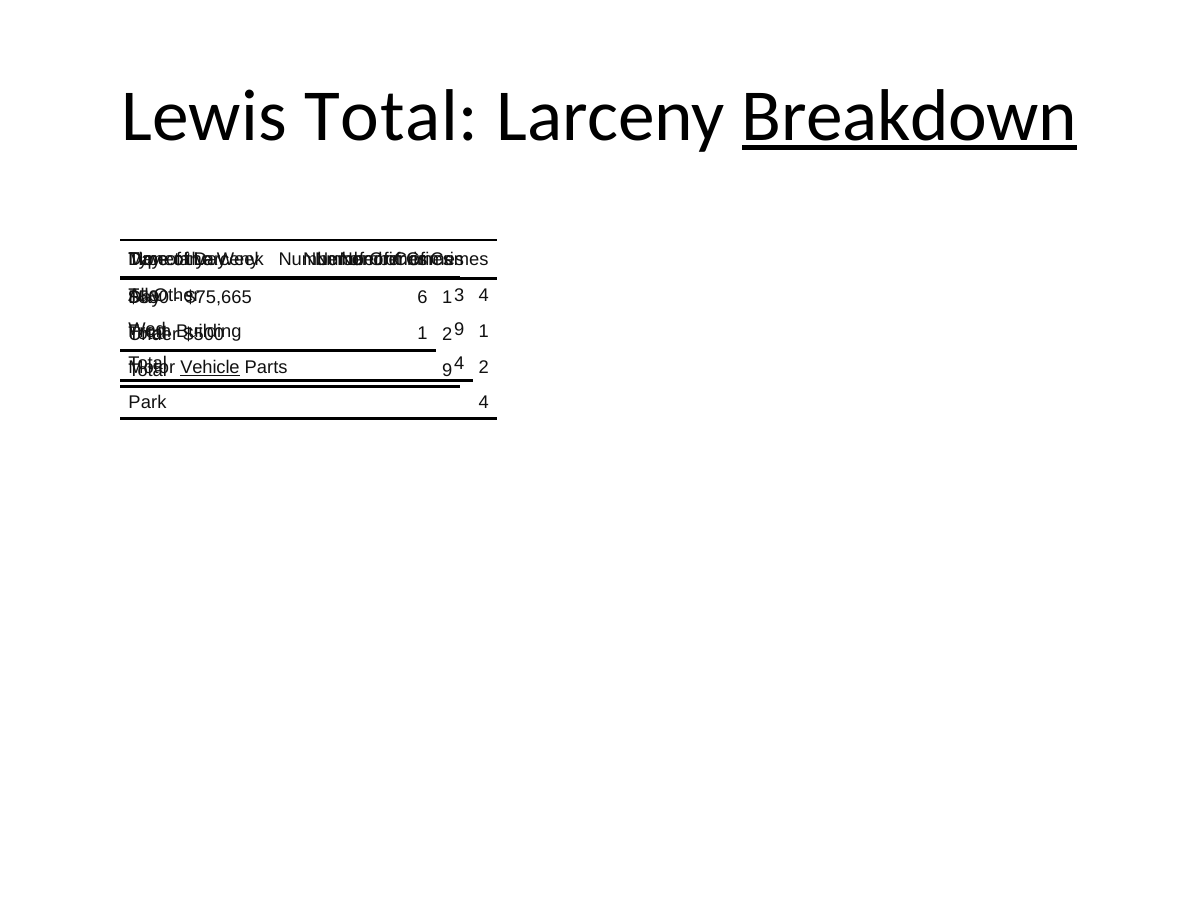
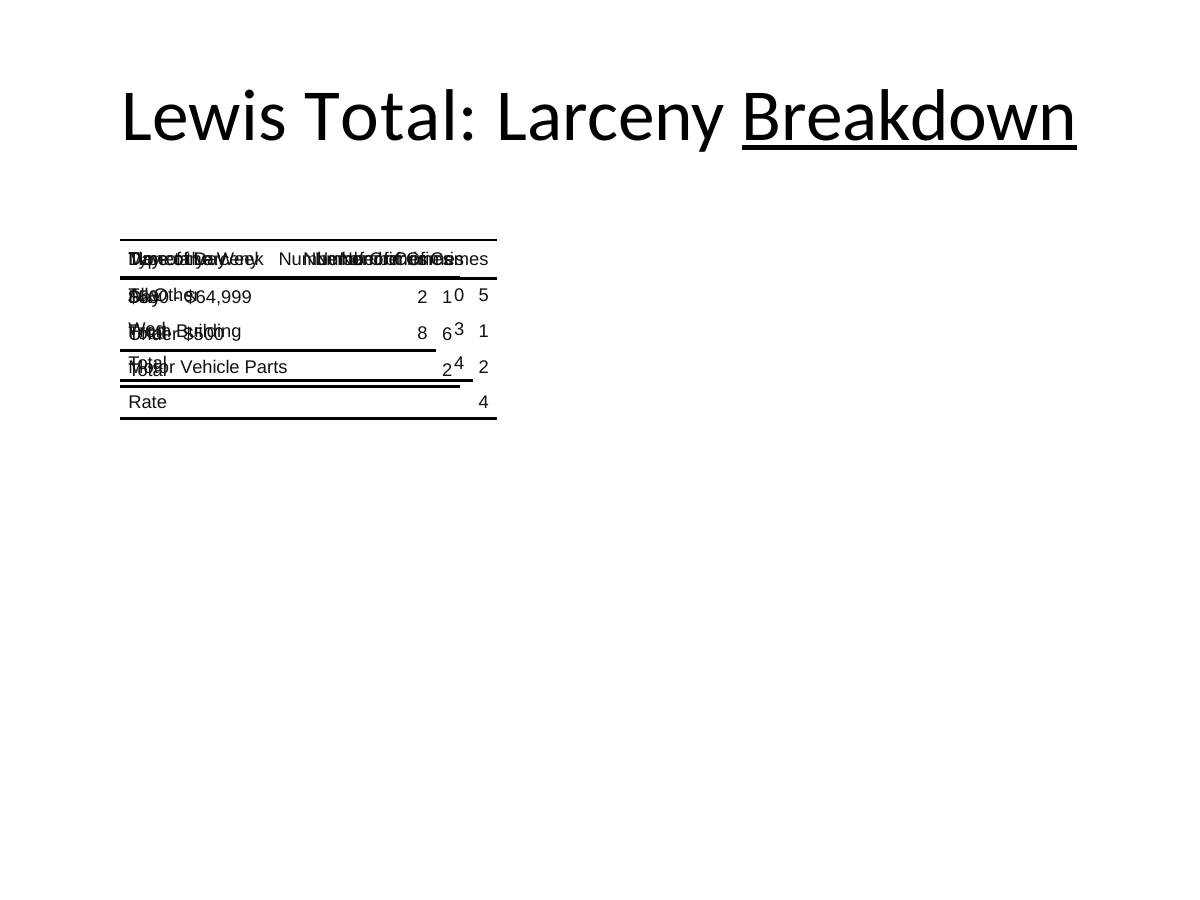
3: 3 -> 0
4 at (484, 296): 4 -> 5
$75,665: $75,665 -> $64,999
6 at (423, 297): 6 -> 2
9 at (459, 330): 9 -> 3
1 at (423, 333): 1 -> 8
2 at (447, 334): 2 -> 6
Vehicle underline: present -> none
9 at (447, 370): 9 -> 2
Park: Park -> Rate
